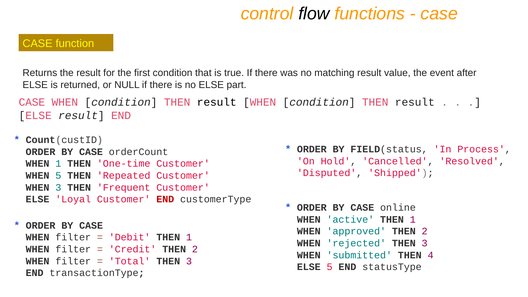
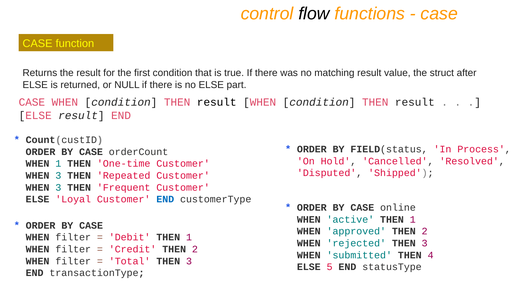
event: event -> struct
5 at (58, 176): 5 -> 3
END at (165, 199) colour: red -> blue
